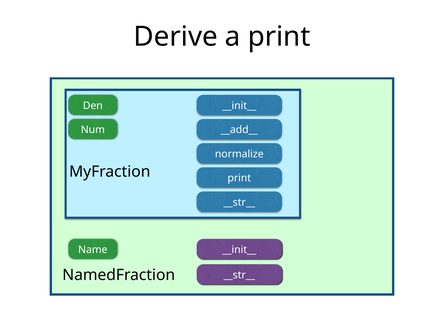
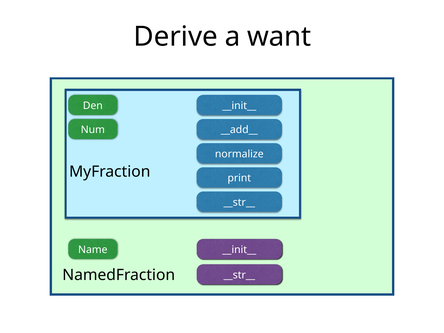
a print: print -> want
